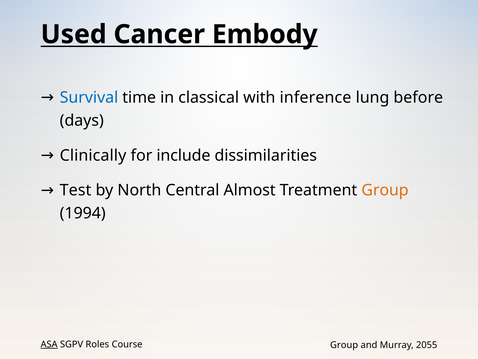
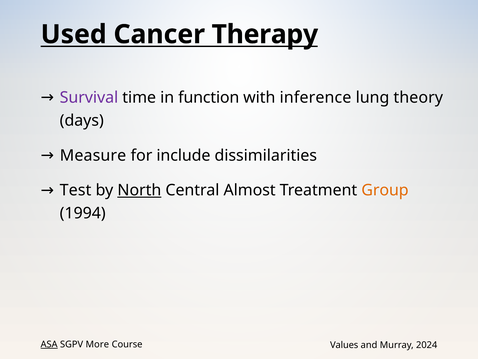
Embody: Embody -> Therapy
Survival colour: blue -> purple
classical: classical -> function
before: before -> theory
Clinically: Clinically -> Measure
North underline: none -> present
Roles: Roles -> More
Group at (344, 345): Group -> Values
2055: 2055 -> 2024
